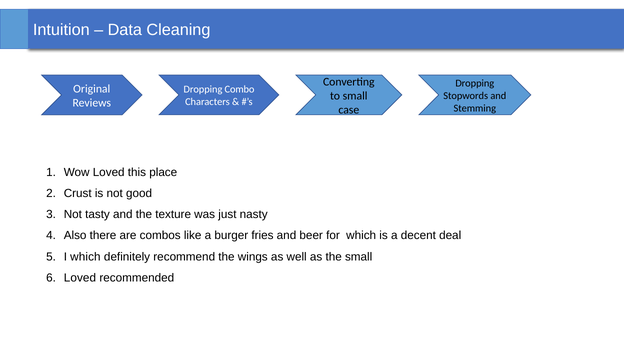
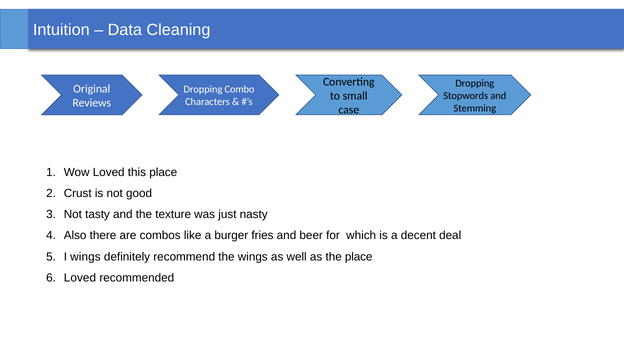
I which: which -> wings
the small: small -> place
